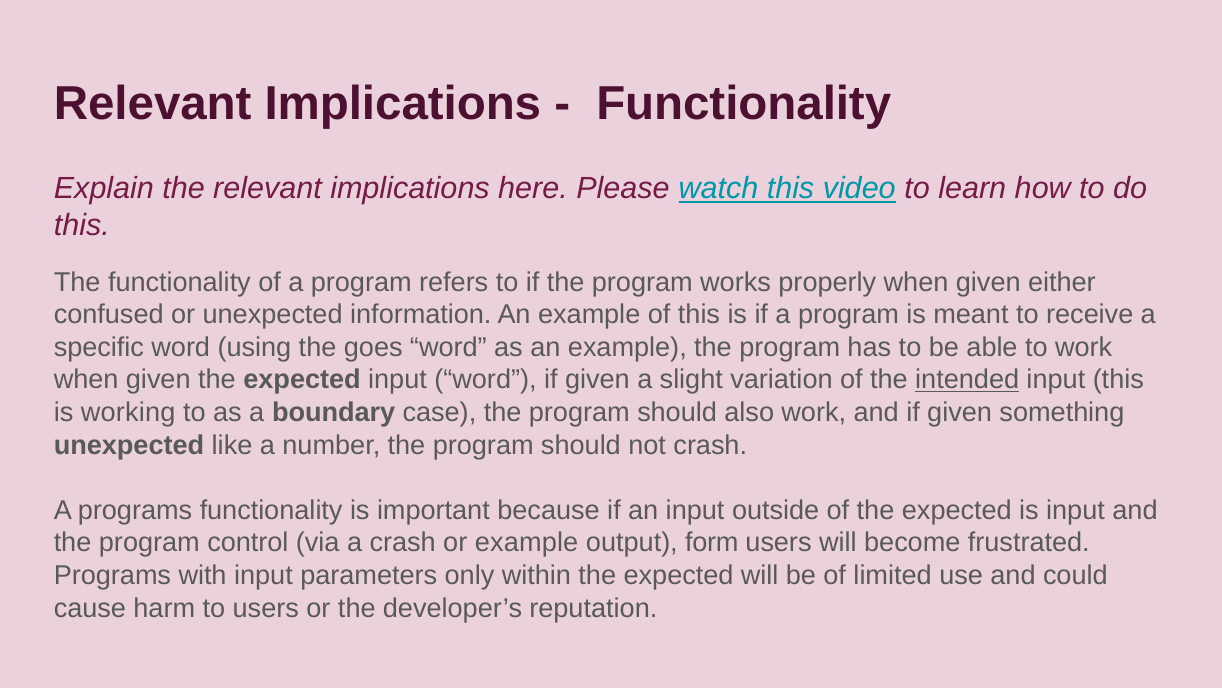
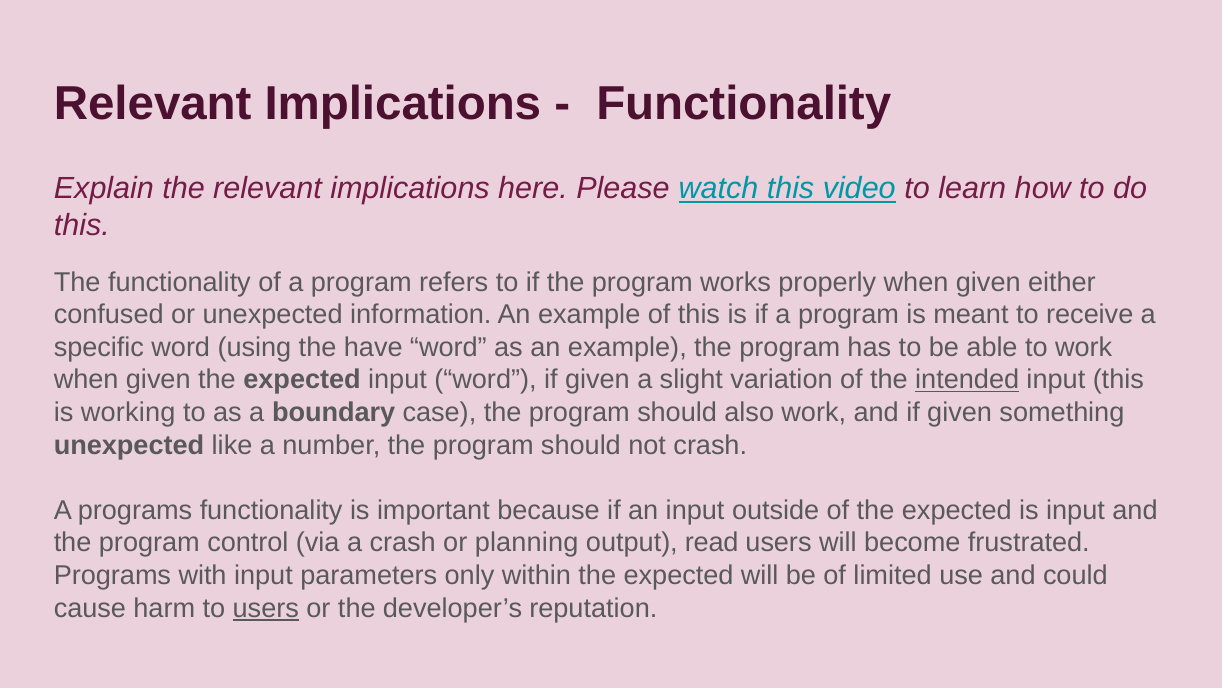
goes: goes -> have
or example: example -> planning
form: form -> read
users at (266, 608) underline: none -> present
